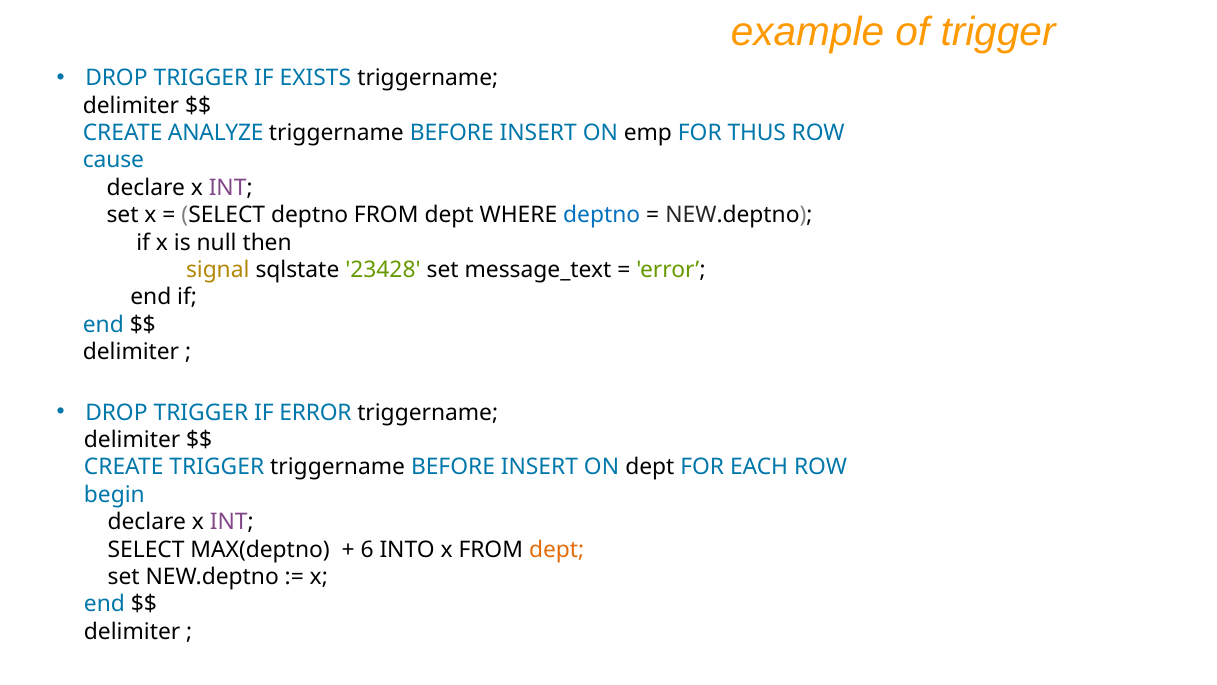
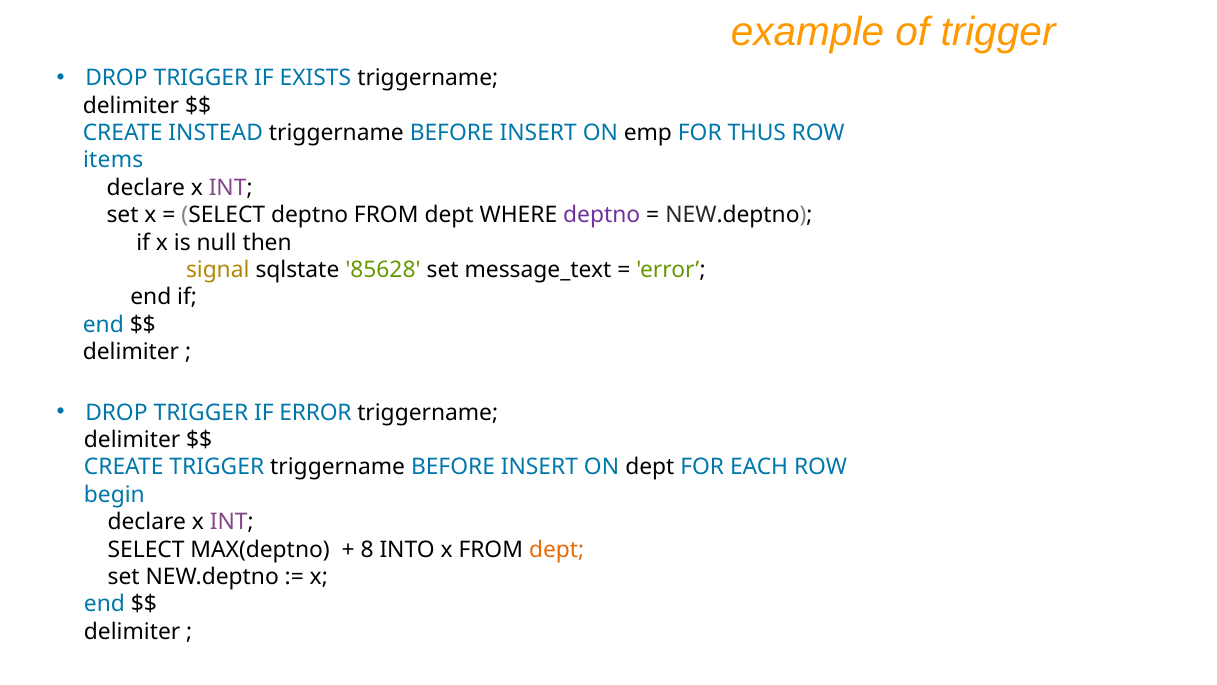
ANALYZE: ANALYZE -> INSTEAD
cause: cause -> items
deptno at (602, 215) colour: blue -> purple
23428: 23428 -> 85628
6: 6 -> 8
